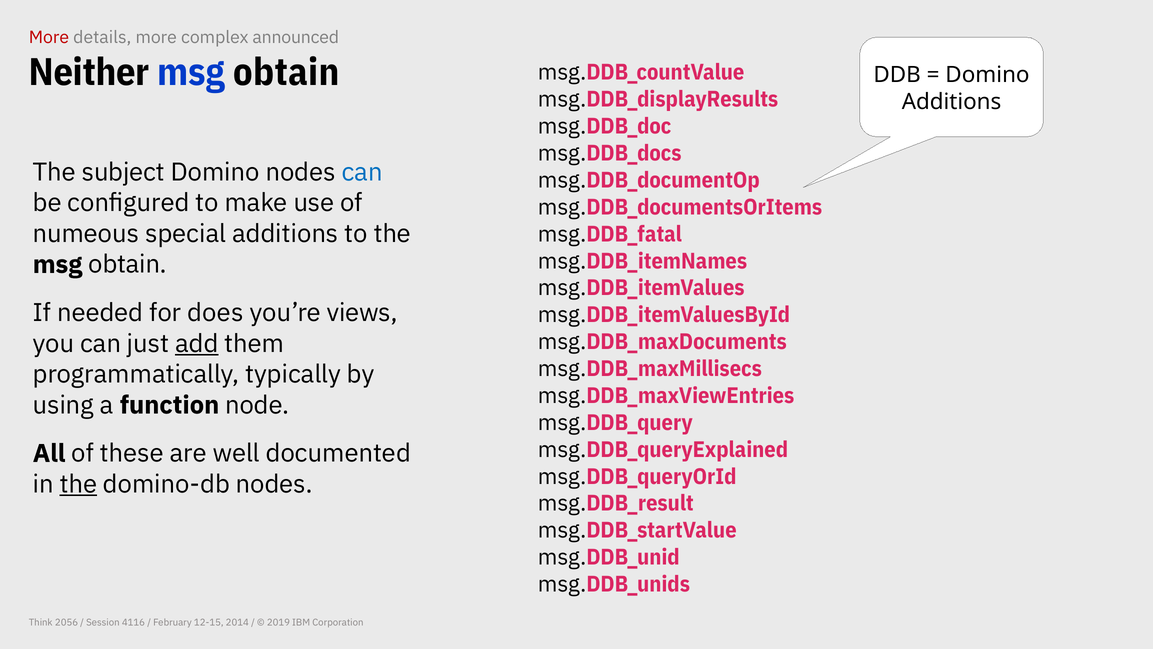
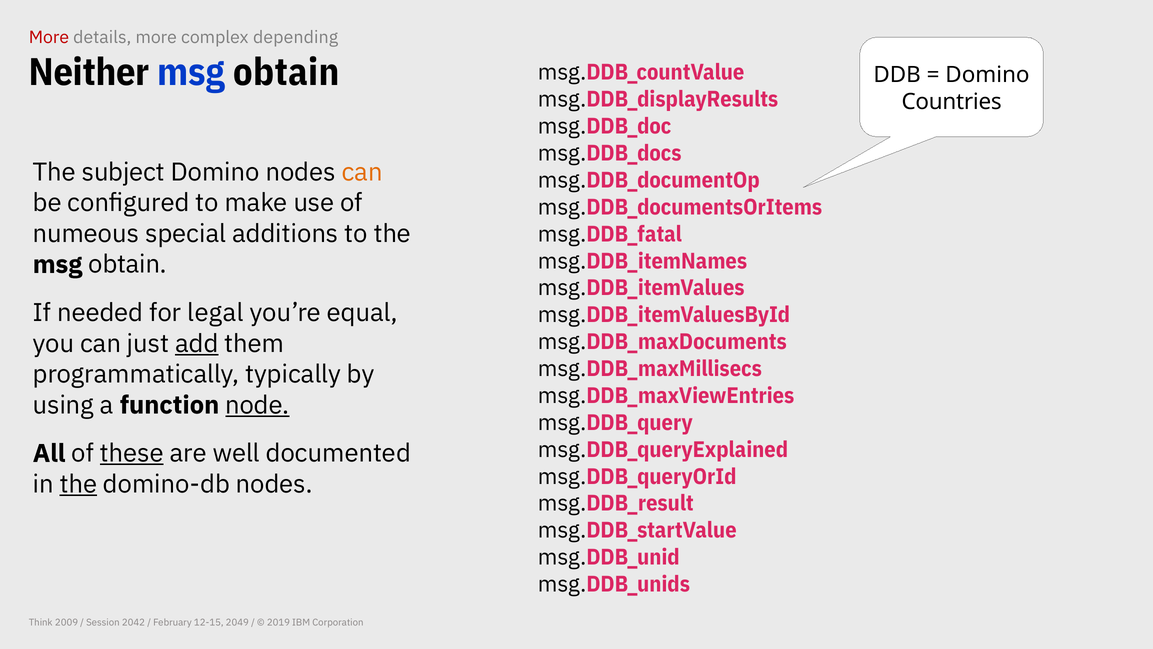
announced: announced -> depending
Additions at (952, 102): Additions -> Countries
can at (362, 172) colour: blue -> orange
does: does -> legal
views: views -> equal
node underline: none -> present
these underline: none -> present
2056: 2056 -> 2009
4116: 4116 -> 2042
2014: 2014 -> 2049
